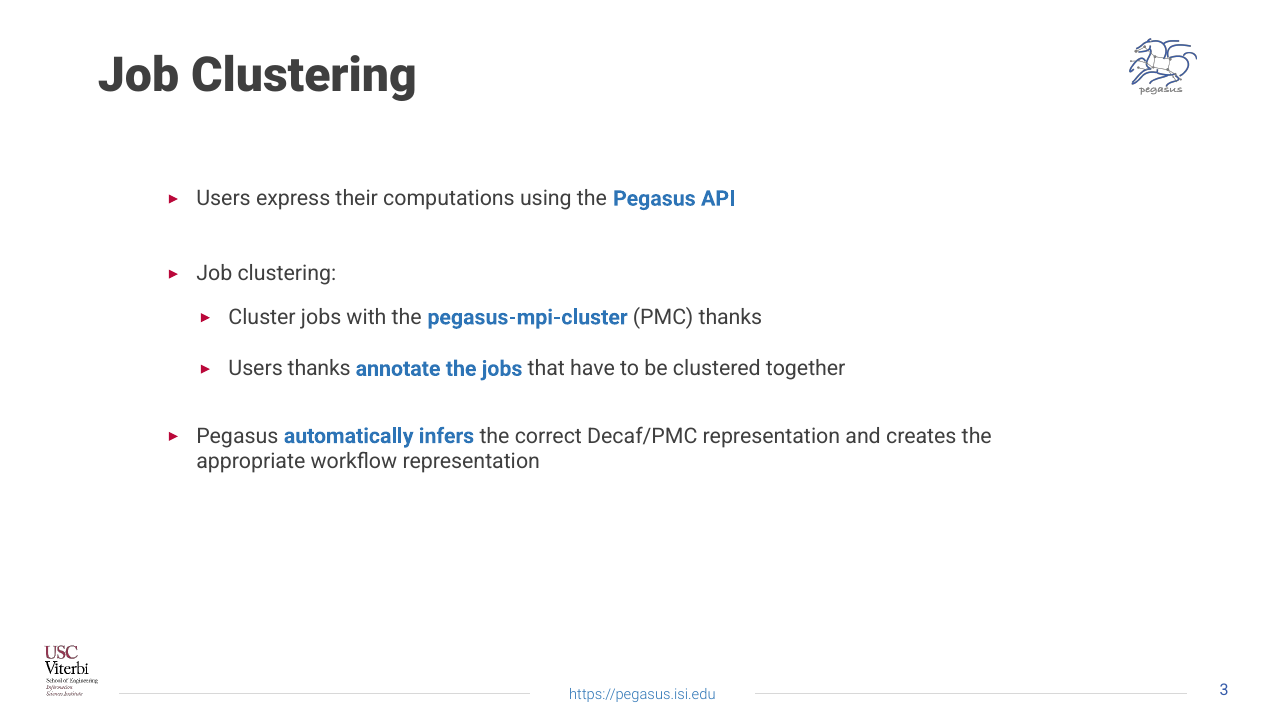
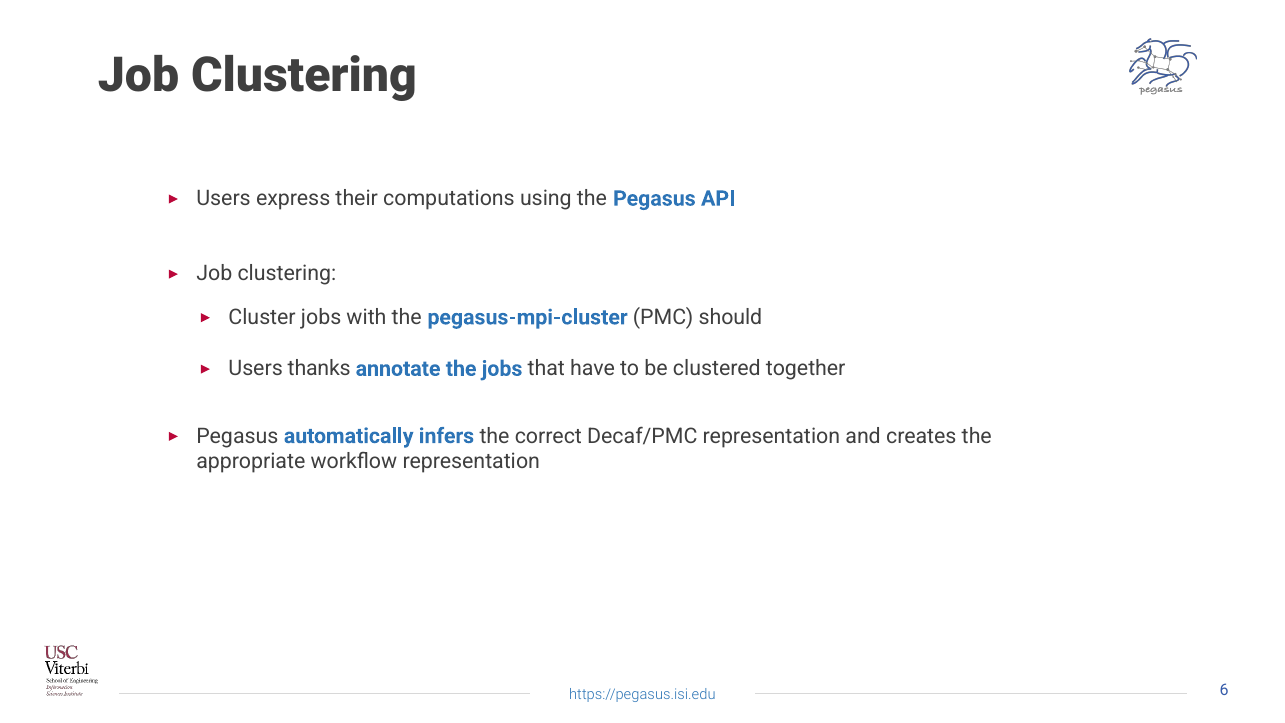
PMC thanks: thanks -> should
3: 3 -> 6
